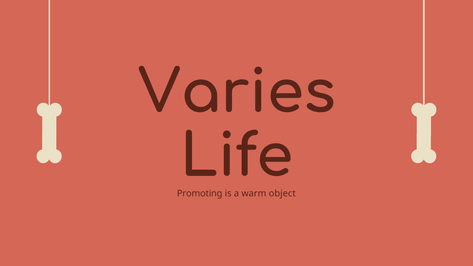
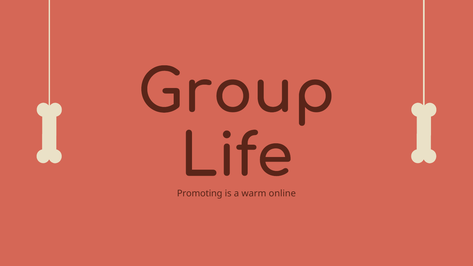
Varies: Varies -> Group
object: object -> online
